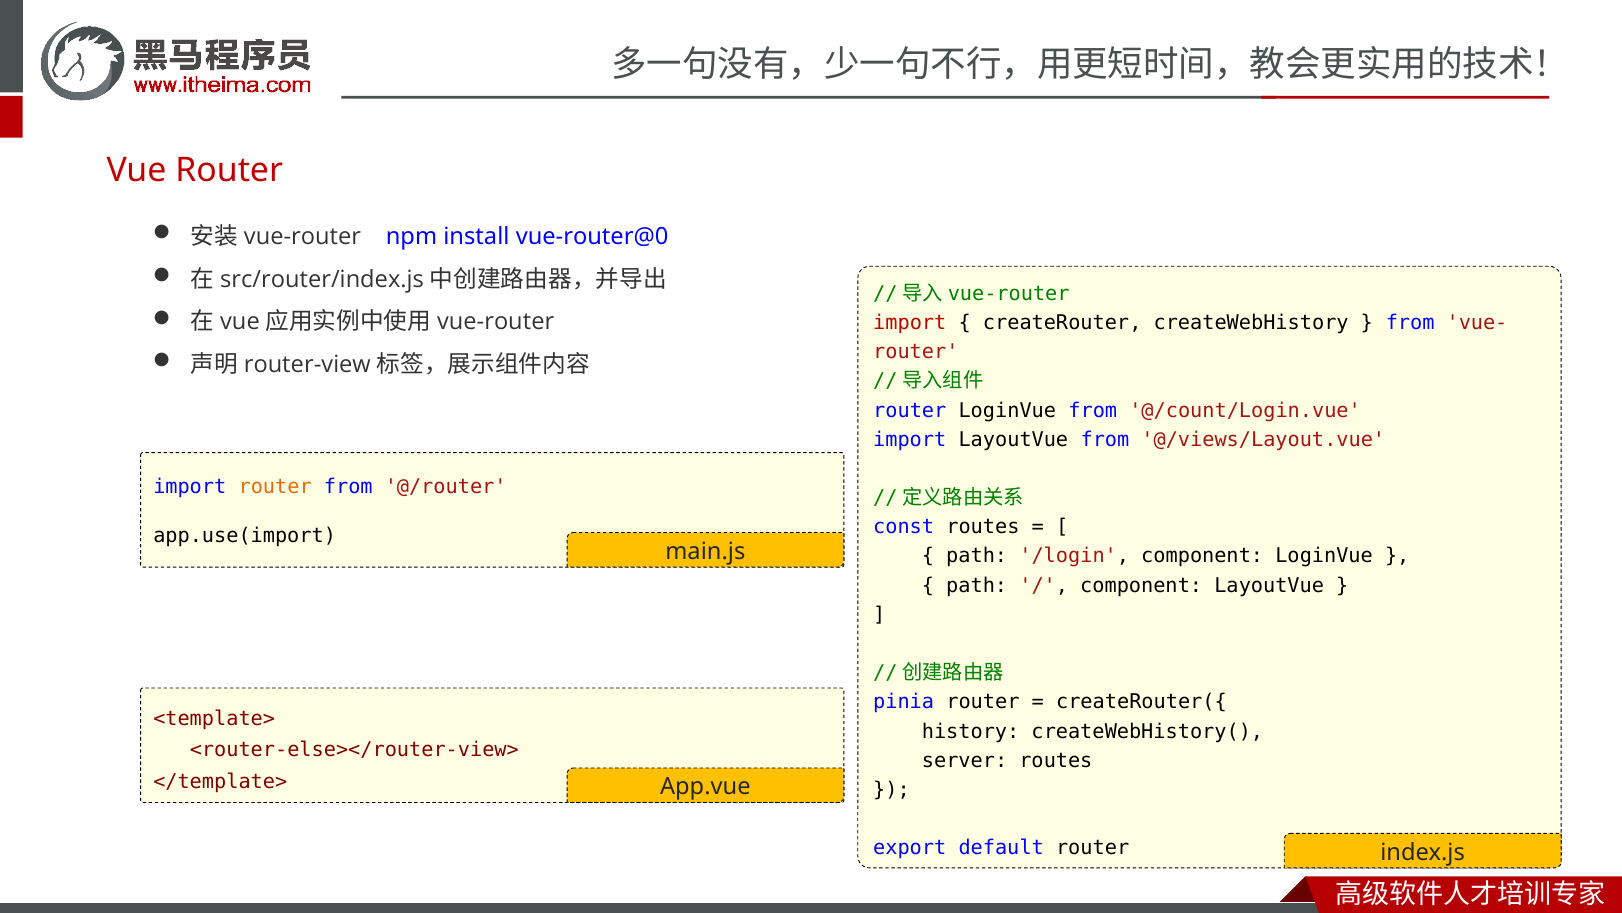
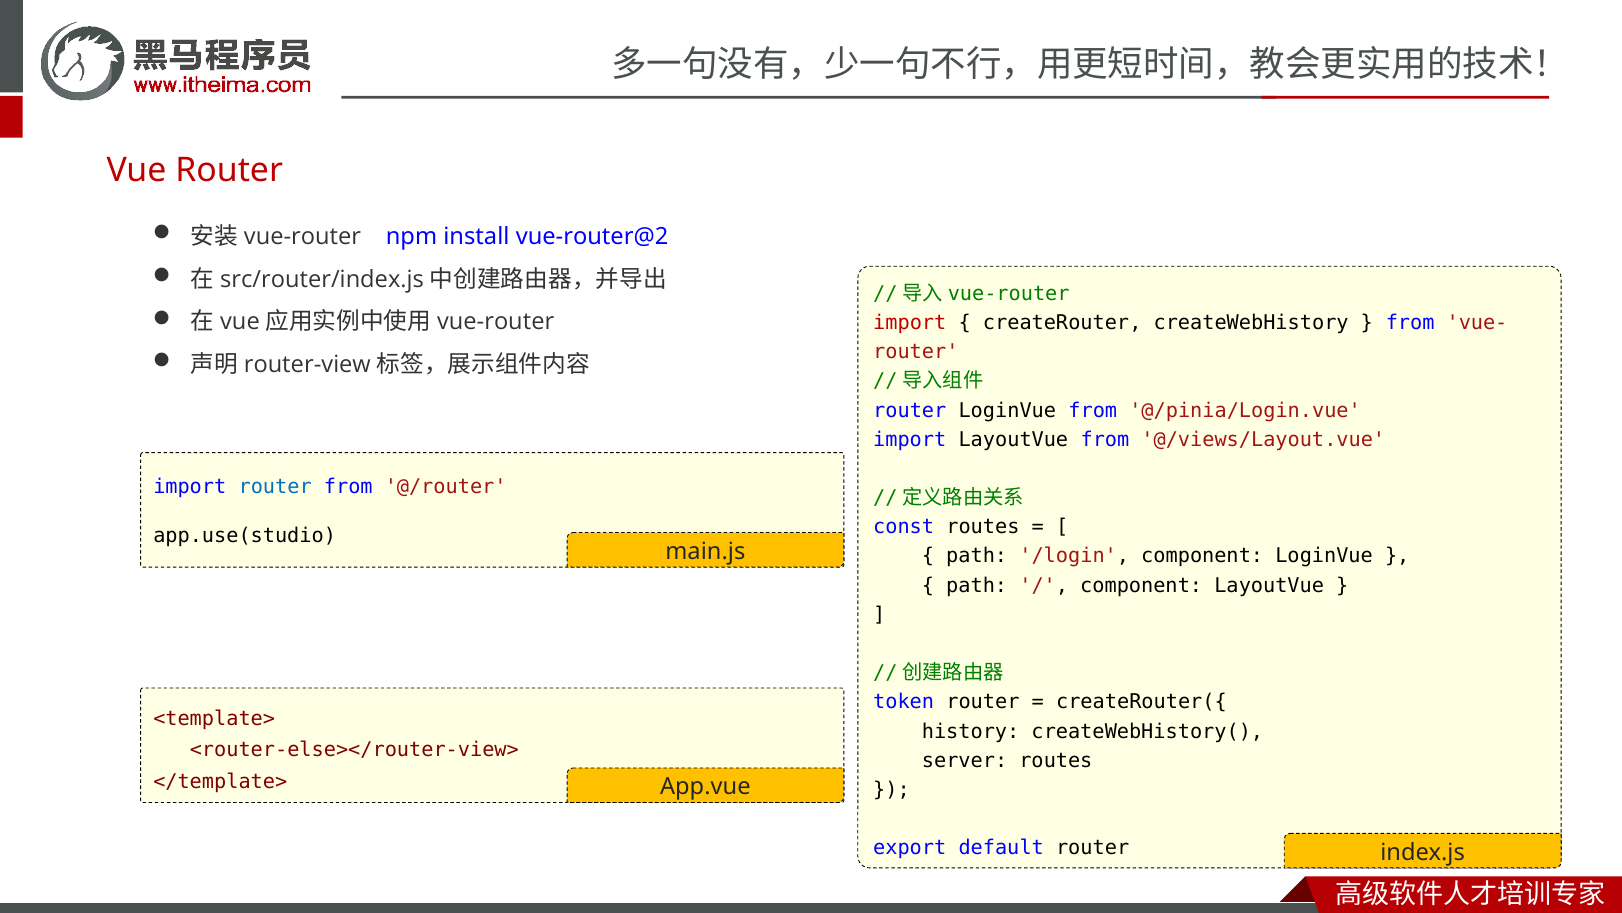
vue-router@0: vue-router@0 -> vue-router@2
@/count/Login.vue: @/count/Login.vue -> @/pinia/Login.vue
router at (275, 487) colour: orange -> blue
app.use(import: app.use(import -> app.use(studio
pinia: pinia -> token
